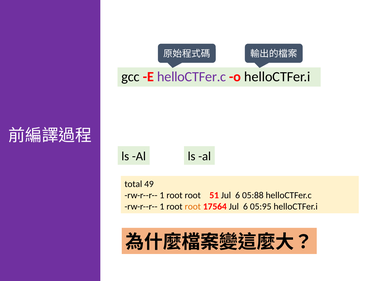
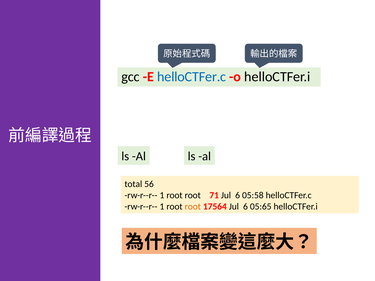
helloCTFer.c at (192, 77) colour: purple -> blue
49: 49 -> 56
51: 51 -> 71
05:88: 05:88 -> 05:58
05:95: 05:95 -> 05:65
